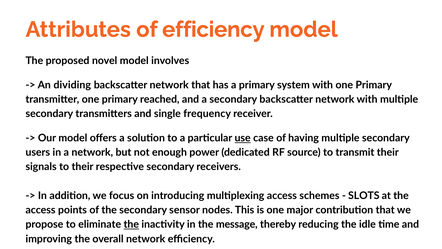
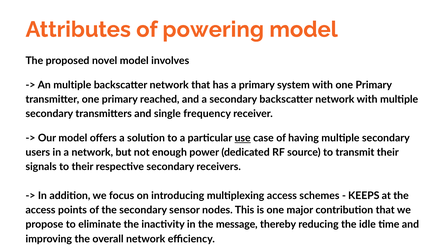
of efficiency: efficiency -> powering
An dividing: dividing -> multiple
SLOTS: SLOTS -> KEEPS
the at (131, 224) underline: present -> none
